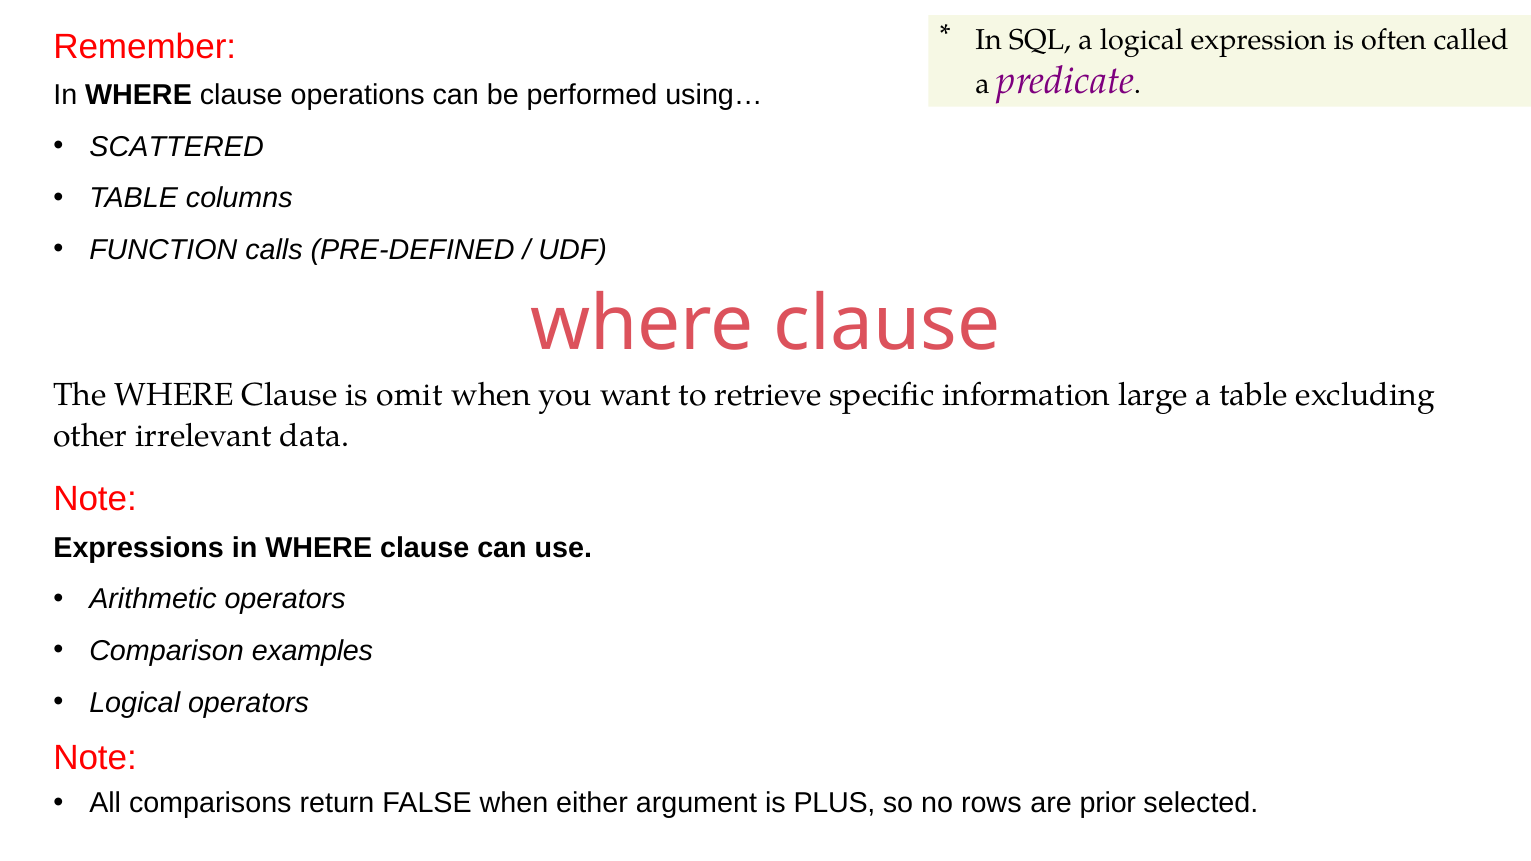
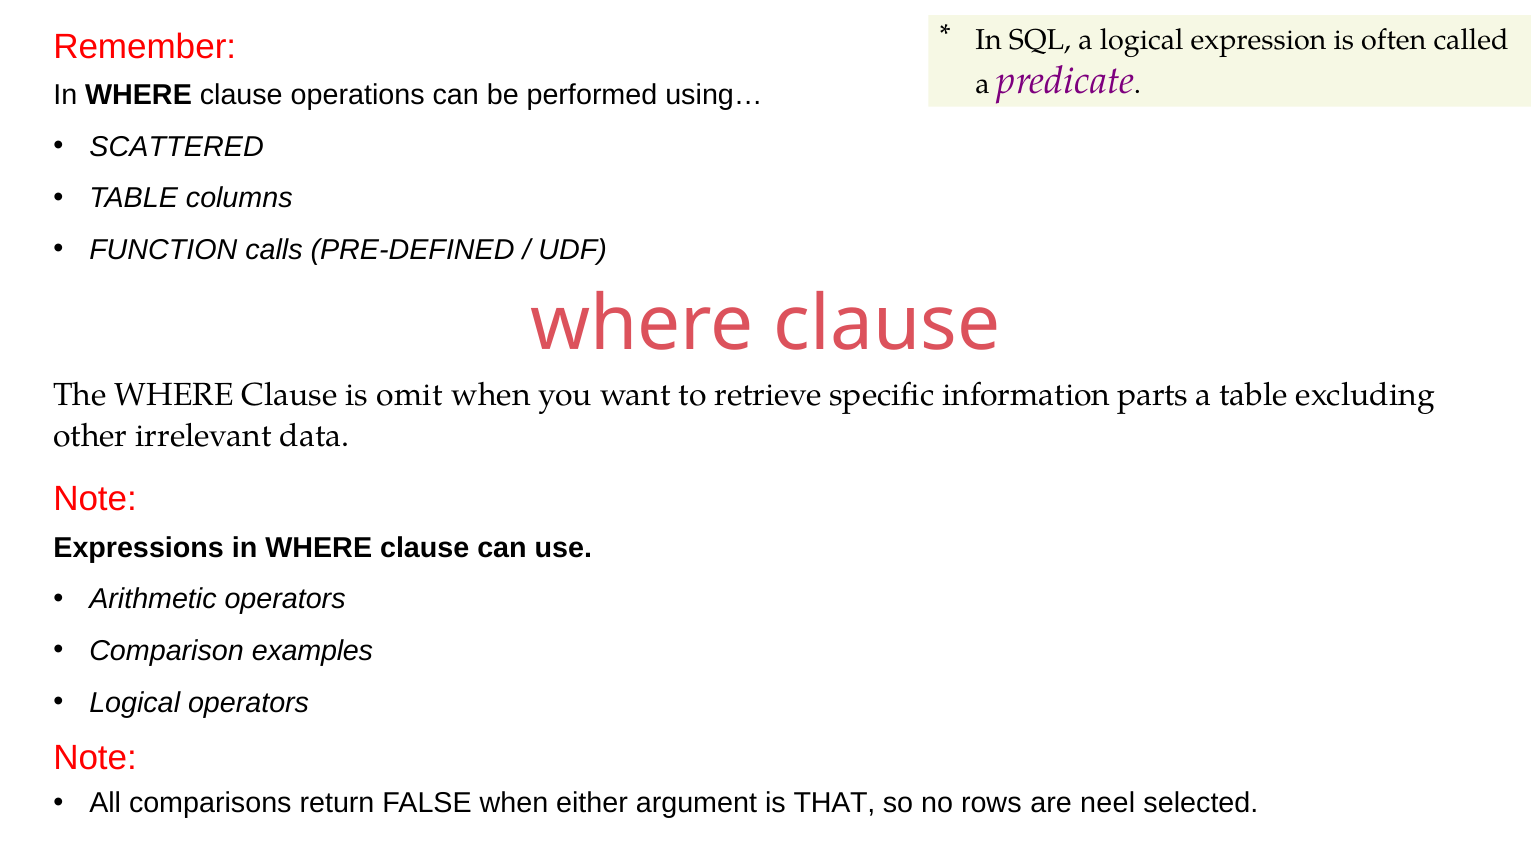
large: large -> parts
PLUS: PLUS -> THAT
prior: prior -> neel
